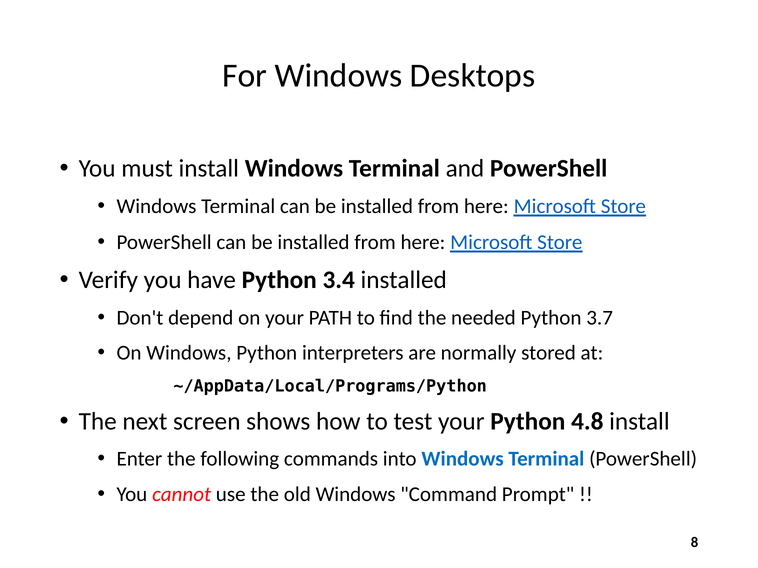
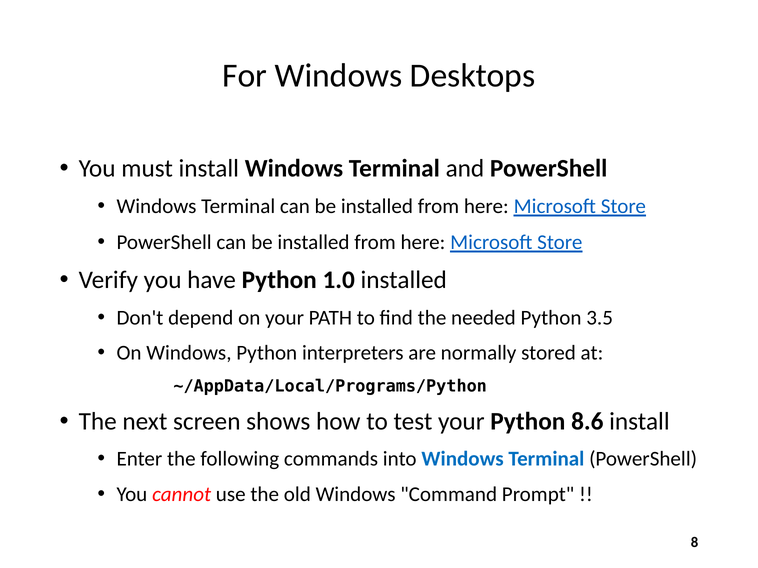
3.4: 3.4 -> 1.0
3.7: 3.7 -> 3.5
4.8: 4.8 -> 8.6
